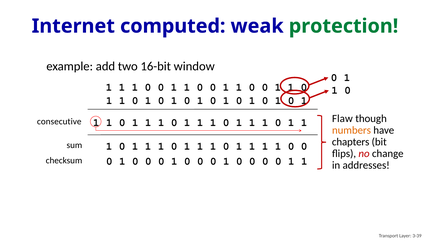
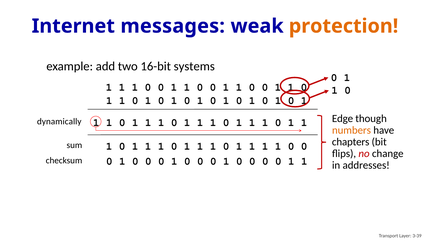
computed: computed -> messages
protection colour: green -> orange
window: window -> systems
Flaw: Flaw -> Edge
consecutive: consecutive -> dynamically
